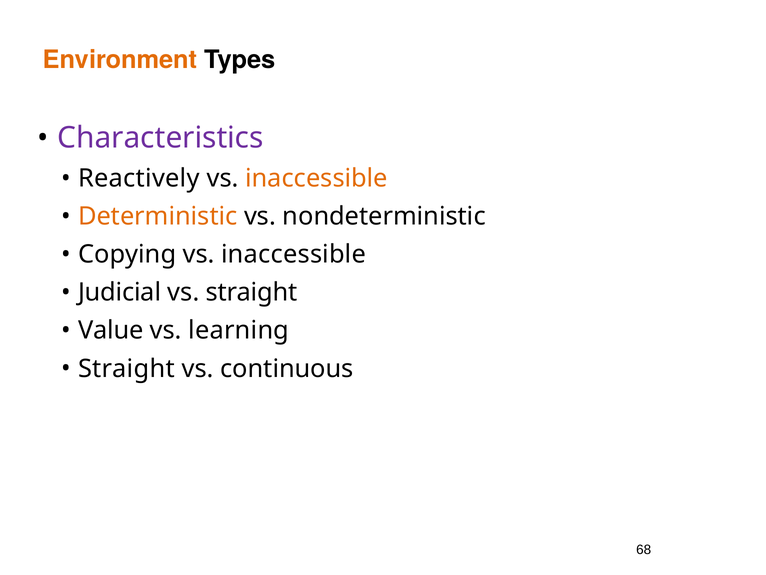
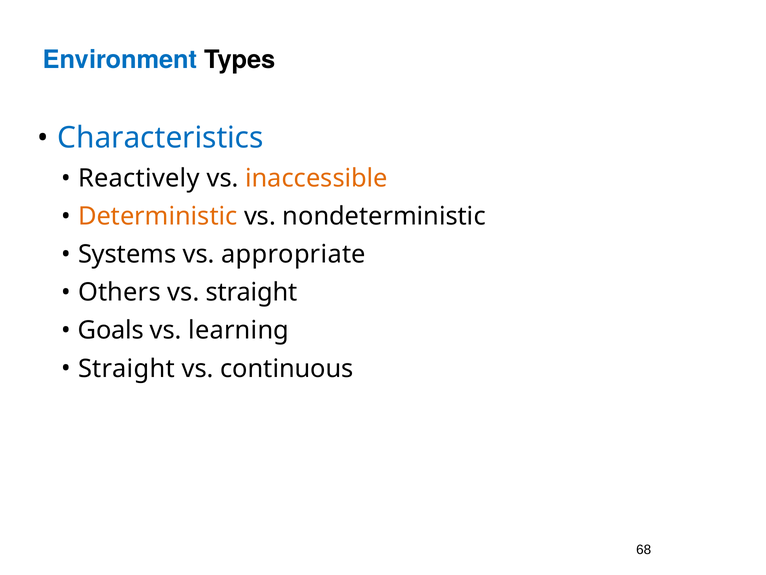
Environment colour: orange -> blue
Characteristics colour: purple -> blue
Copying: Copying -> Systems
inaccessible at (294, 254): inaccessible -> appropriate
Judicial: Judicial -> Others
Value: Value -> Goals
